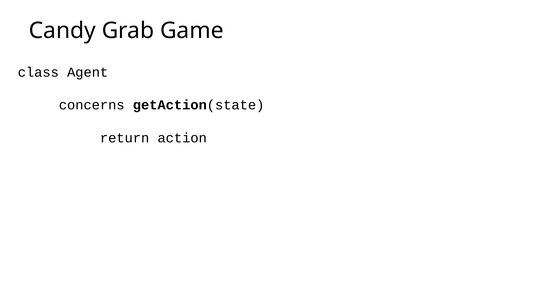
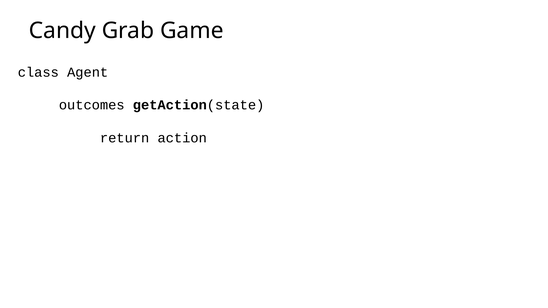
concerns: concerns -> outcomes
